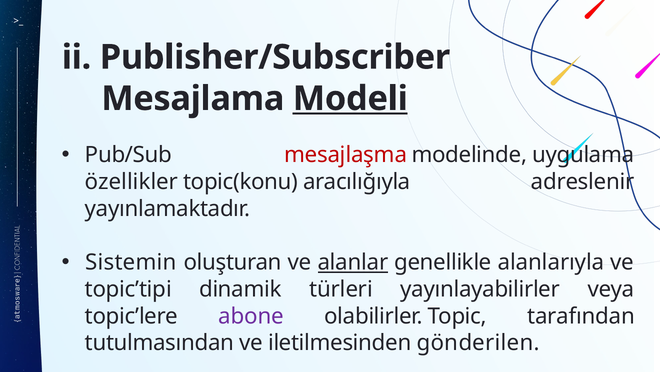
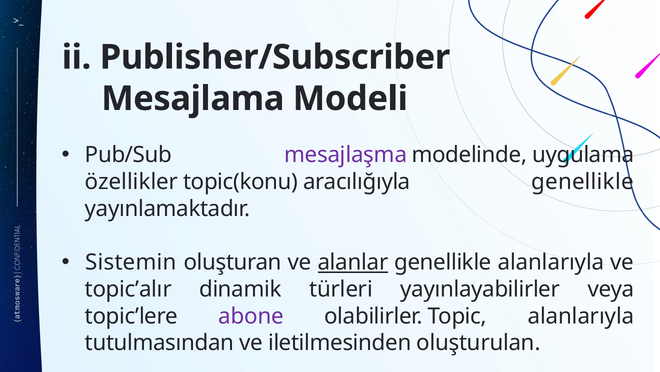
Modeli underline: present -> none
mesajlaşma colour: red -> purple
aracılığıyla adreslenir: adreslenir -> genellikle
topic’tipi: topic’tipi -> topic’alır
Topic tarafından: tarafından -> alanlarıyla
gönderilen: gönderilen -> oluşturulan
